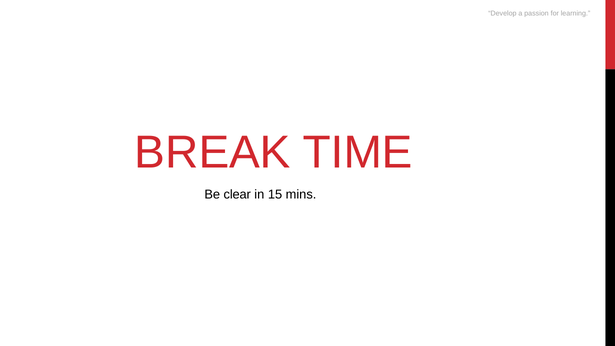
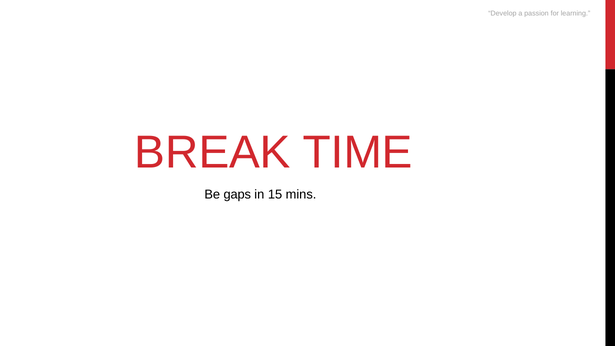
clear: clear -> gaps
